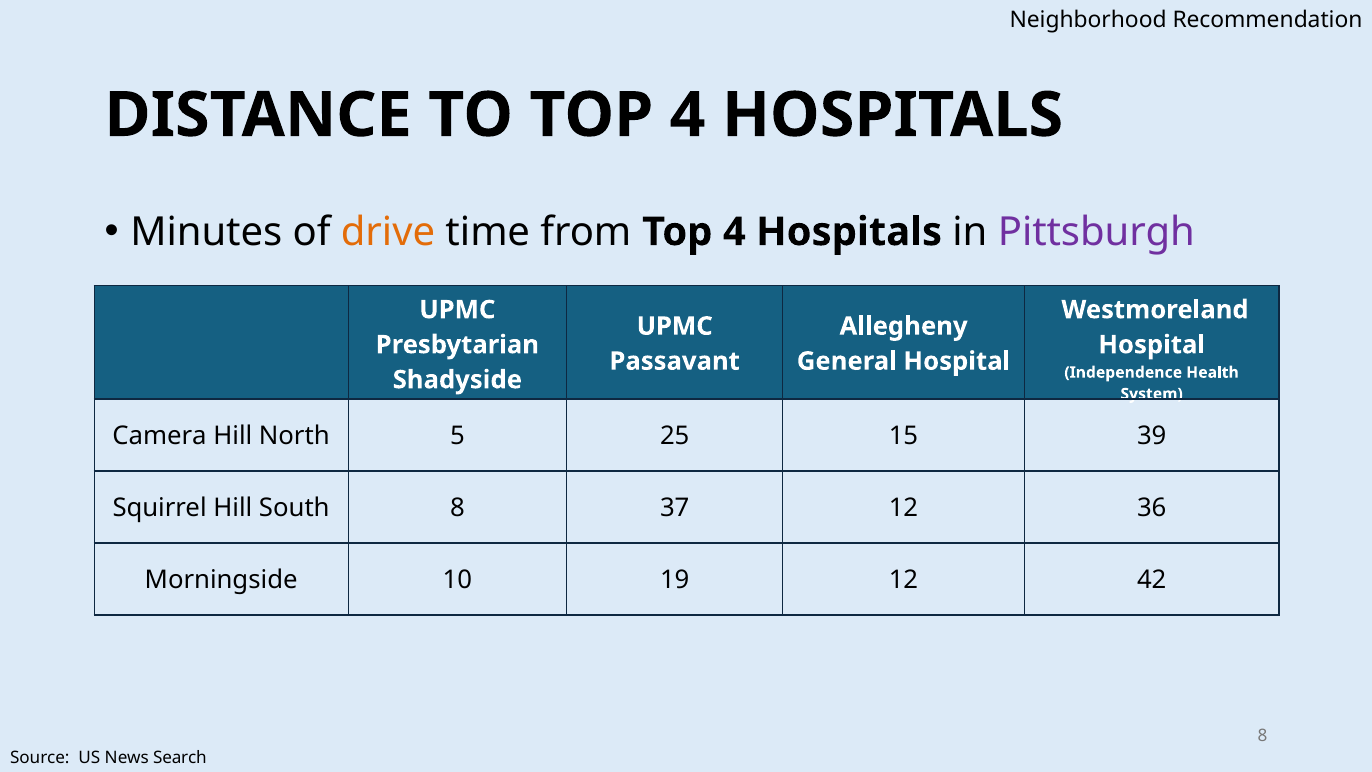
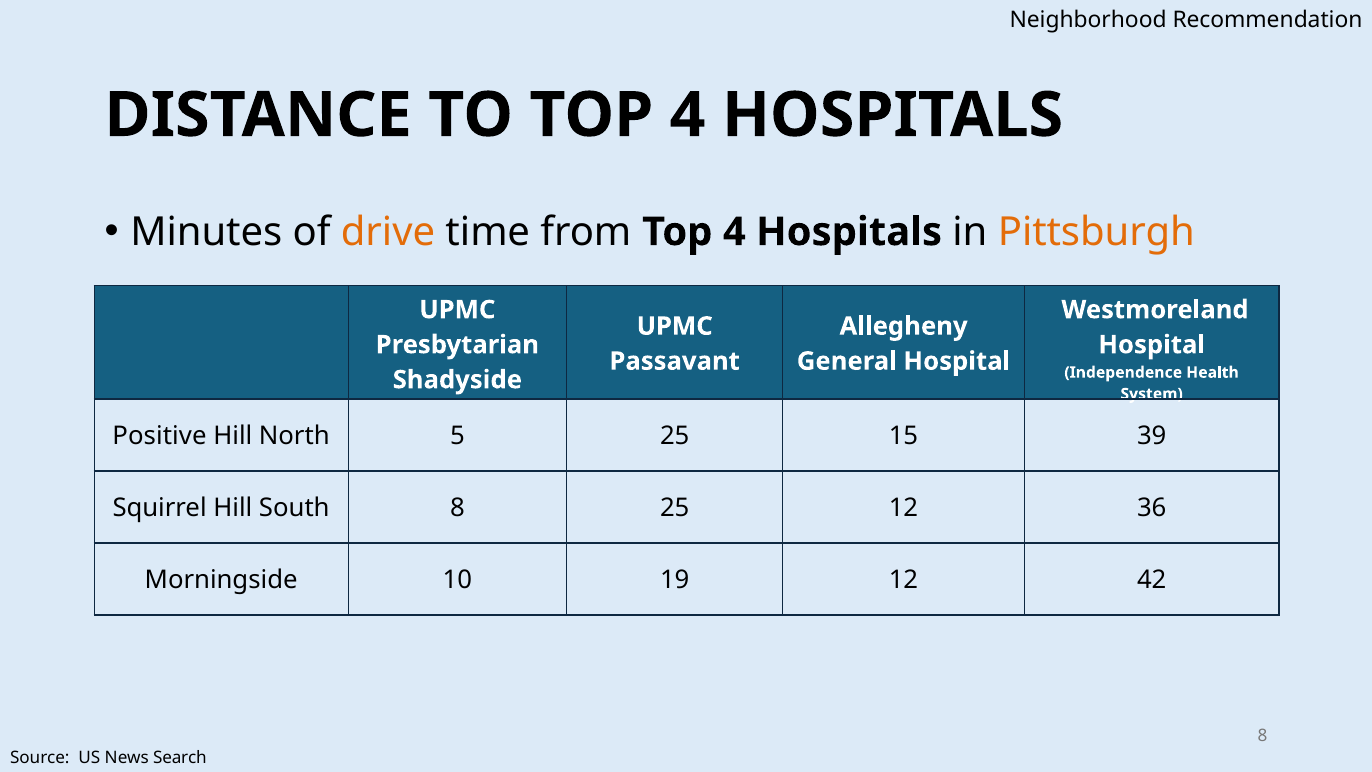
Pittsburgh colour: purple -> orange
Camera: Camera -> Positive
8 37: 37 -> 25
